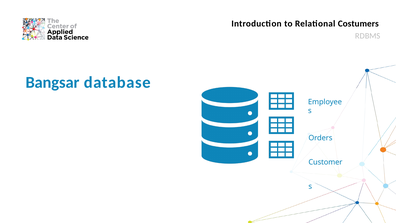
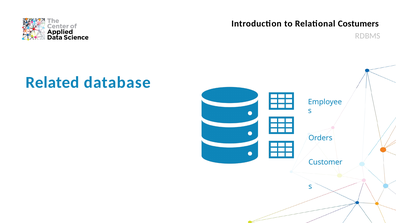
Bangsar: Bangsar -> Related
